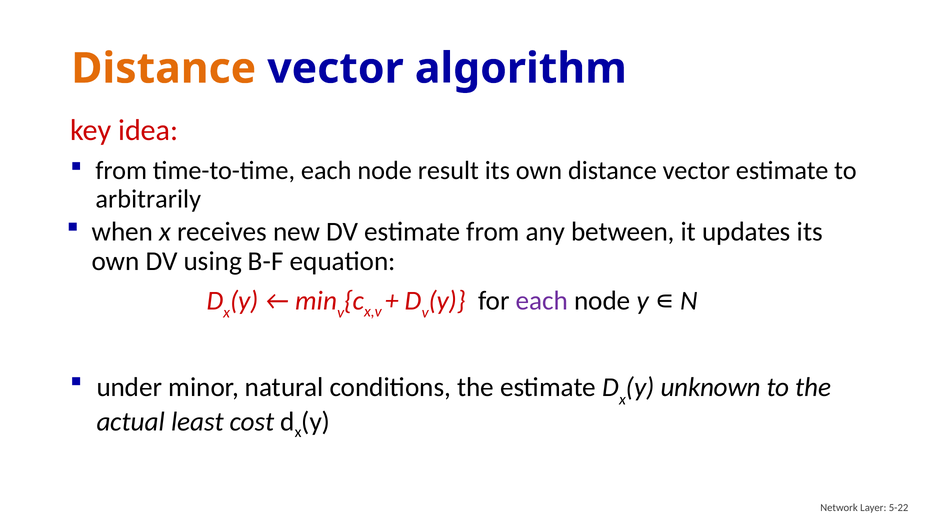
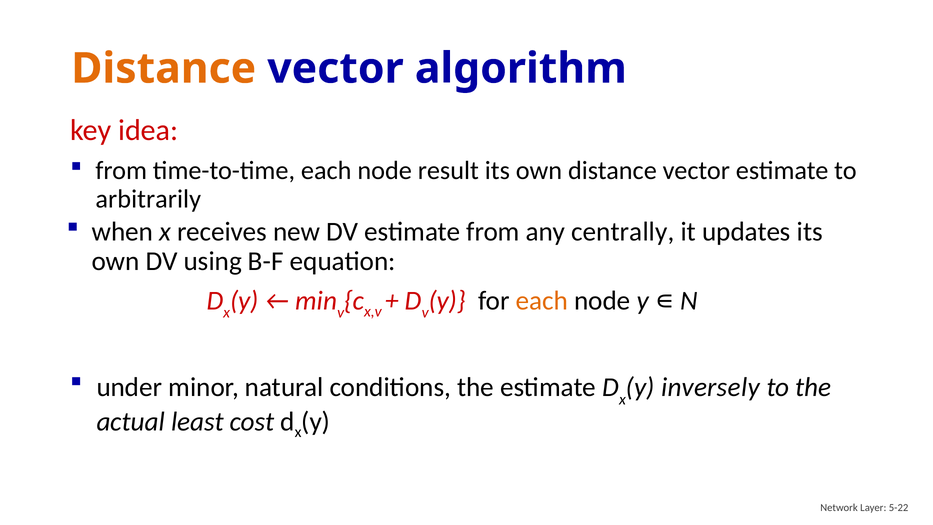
between: between -> centrally
each at (542, 301) colour: purple -> orange
unknown: unknown -> inversely
